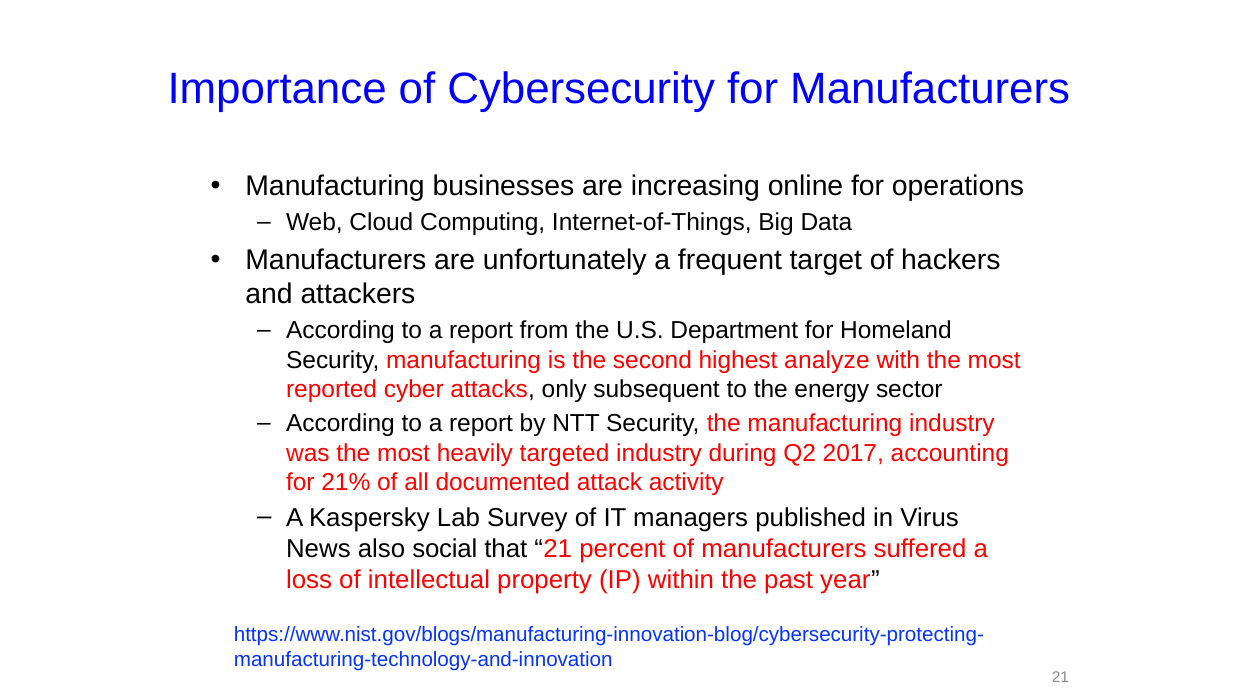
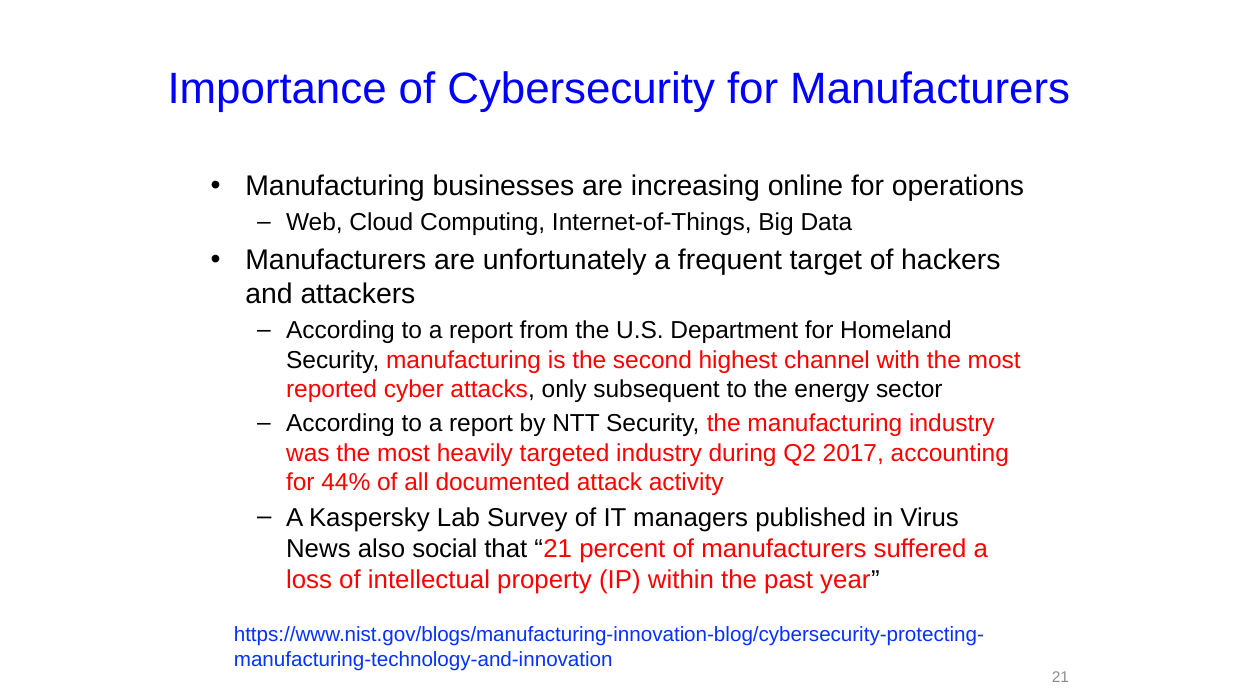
analyze: analyze -> channel
21%: 21% -> 44%
